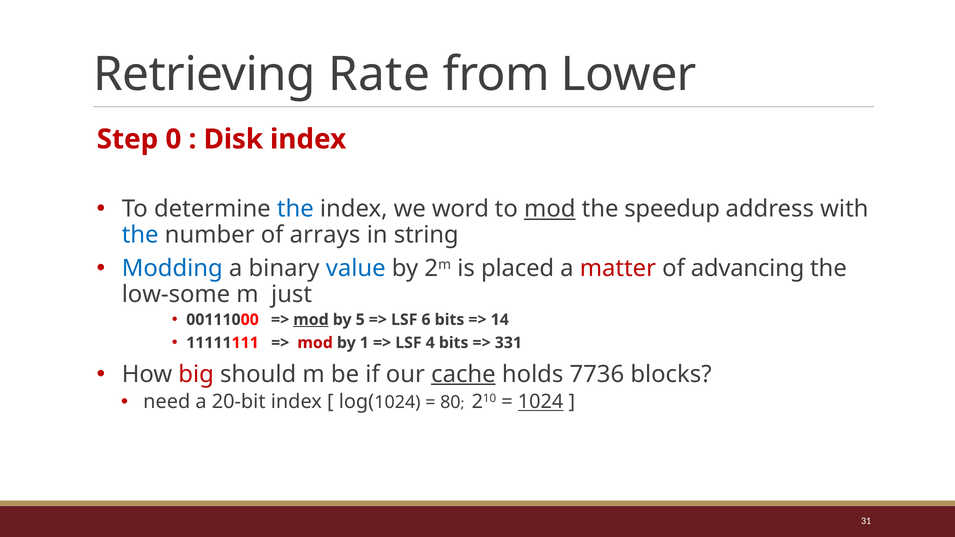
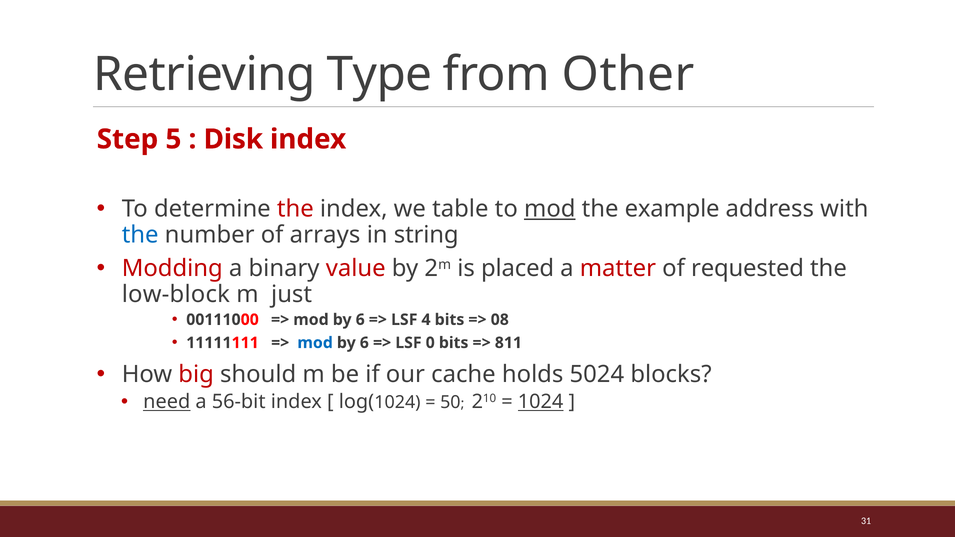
Rate: Rate -> Type
Lower: Lower -> Other
0: 0 -> 5
the at (295, 209) colour: blue -> red
word: word -> table
speedup: speedup -> example
Modding colour: blue -> red
value colour: blue -> red
advancing: advancing -> requested
low-some: low-some -> low-block
mod at (311, 320) underline: present -> none
5 at (360, 320): 5 -> 6
6: 6 -> 4
14: 14 -> 08
mod at (315, 343) colour: red -> blue
1 at (364, 343): 1 -> 6
4: 4 -> 0
331: 331 -> 811
cache underline: present -> none
7736: 7736 -> 5024
need underline: none -> present
20-bit: 20-bit -> 56-bit
80: 80 -> 50
